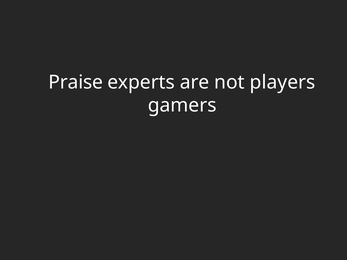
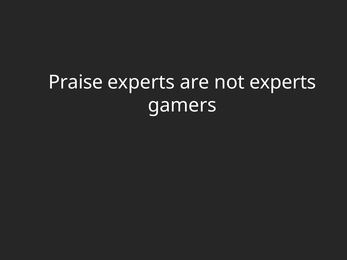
not players: players -> experts
